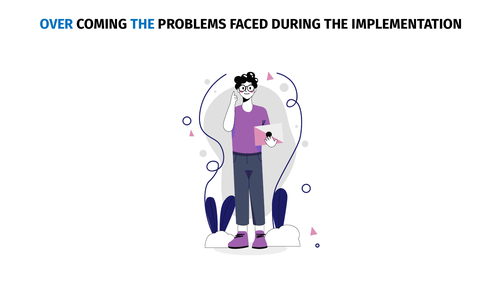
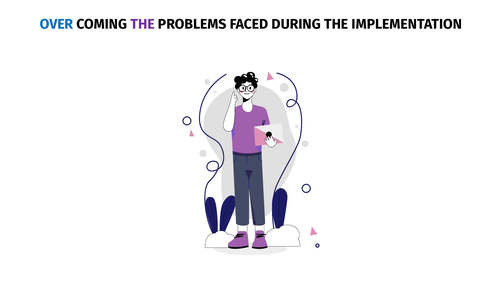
THE at (143, 24) colour: blue -> purple
